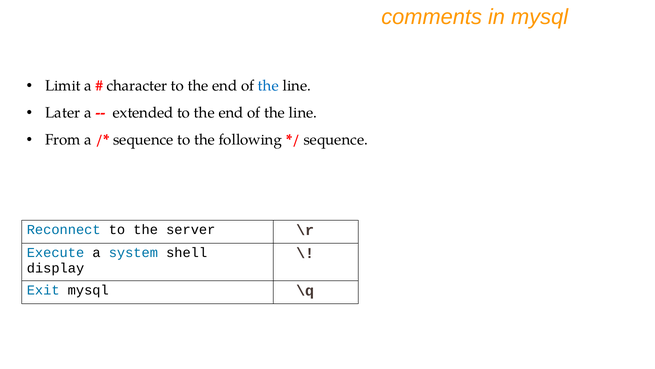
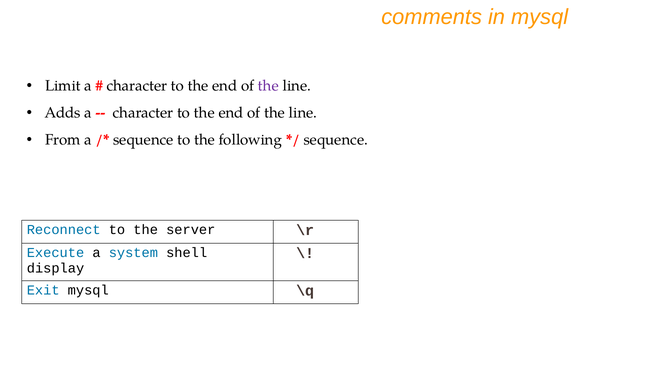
the at (268, 86) colour: blue -> purple
Later: Later -> Adds
extended at (143, 113): extended -> character
